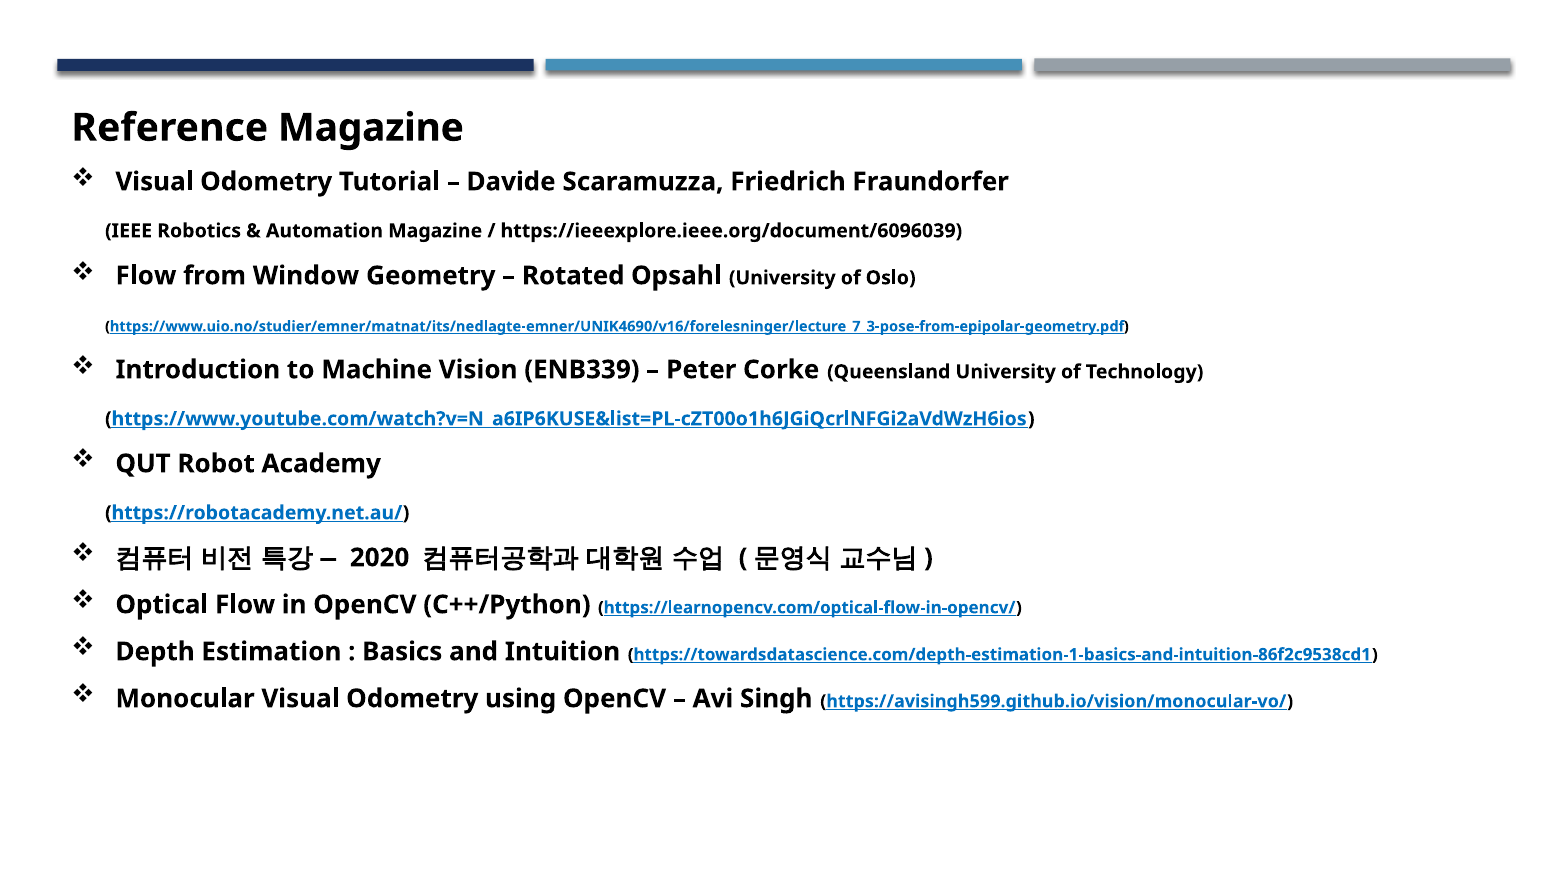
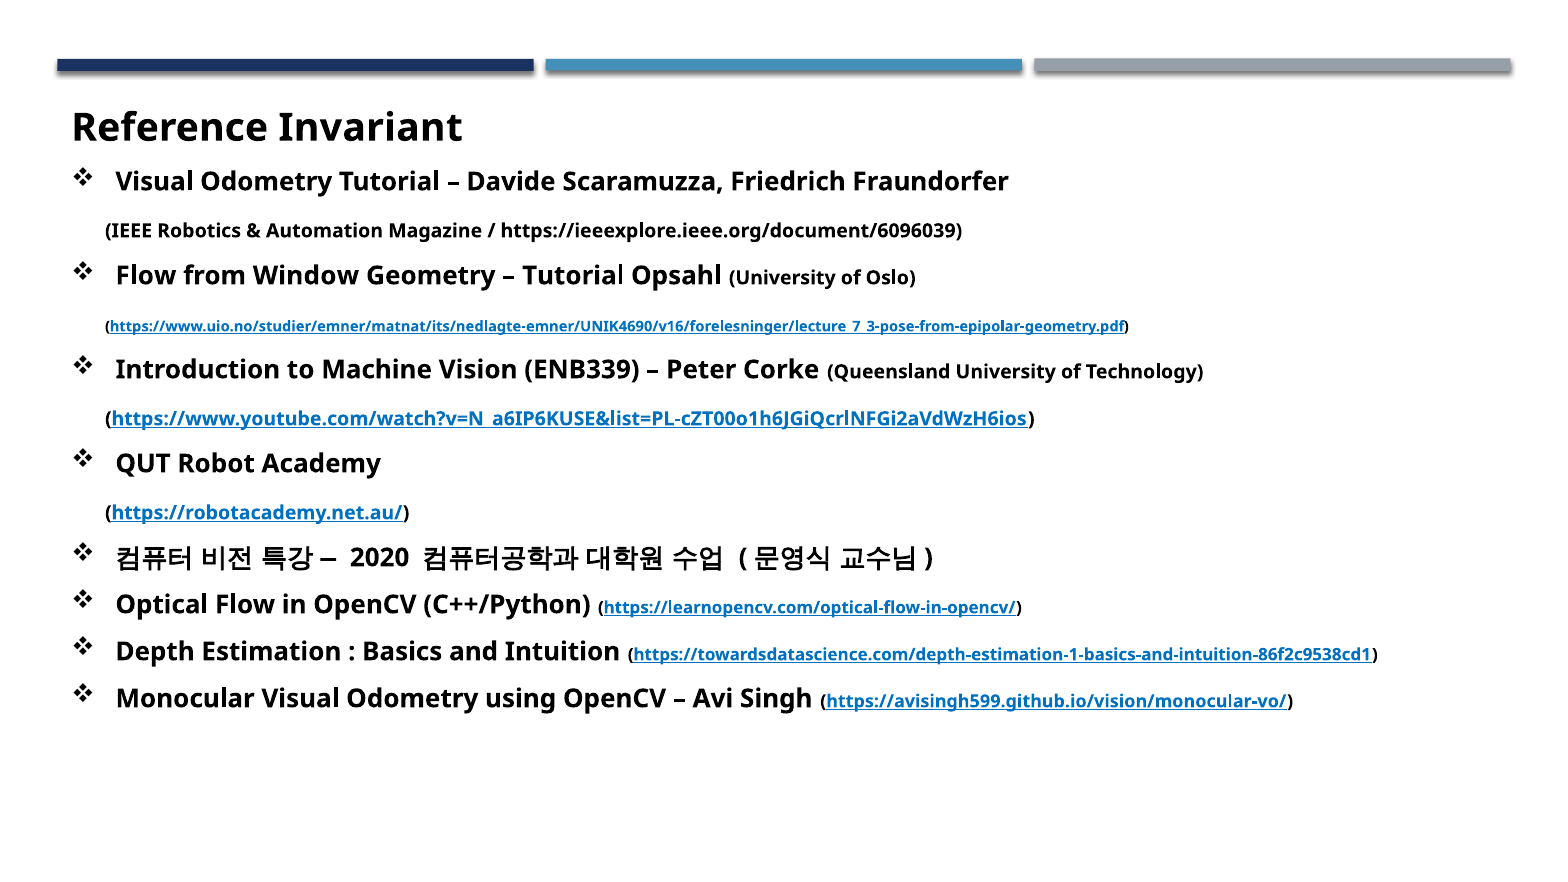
Reference Magazine: Magazine -> Invariant
Rotated at (573, 276): Rotated -> Tutorial
